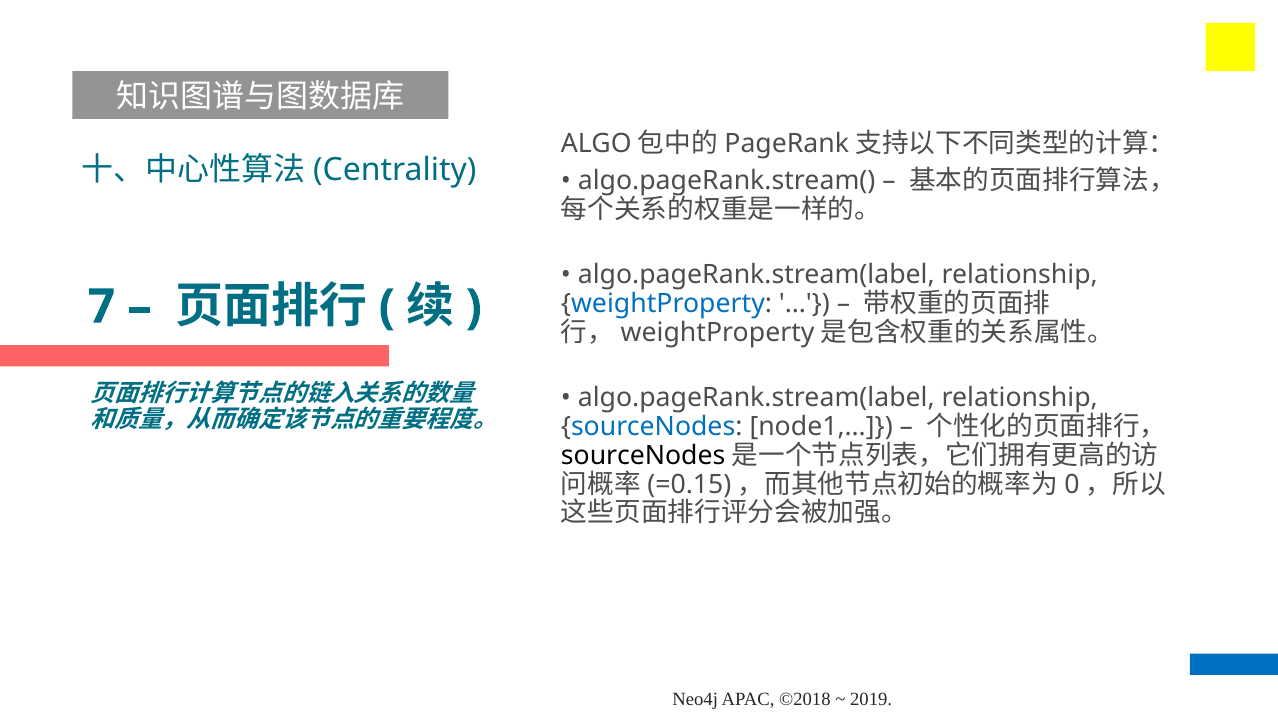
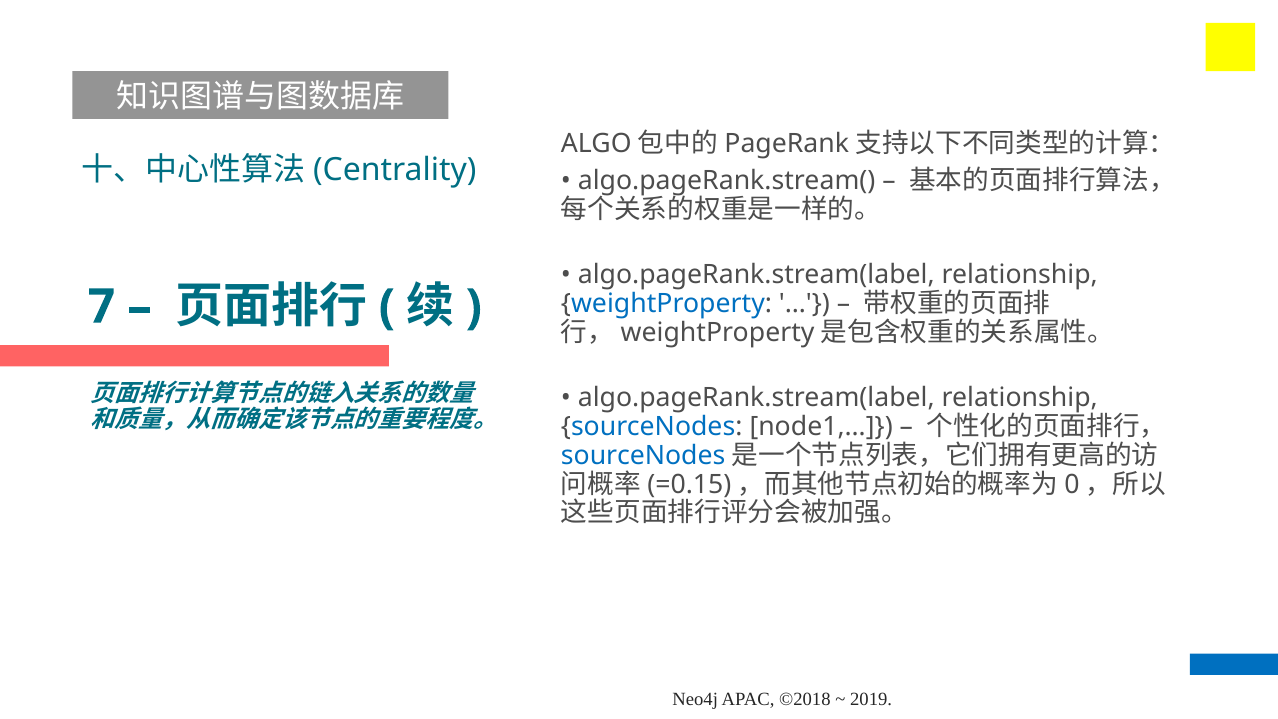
sourceNodes at (643, 456) colour: black -> blue
